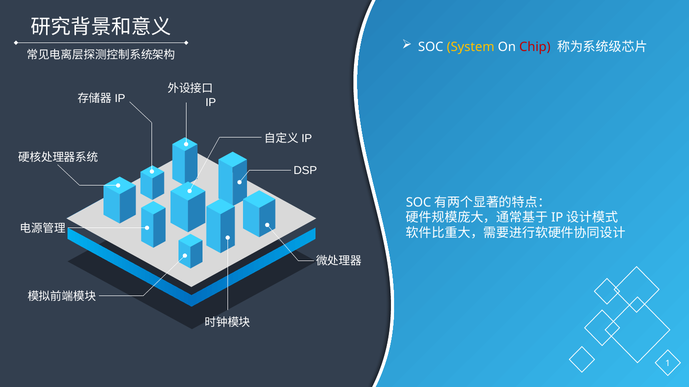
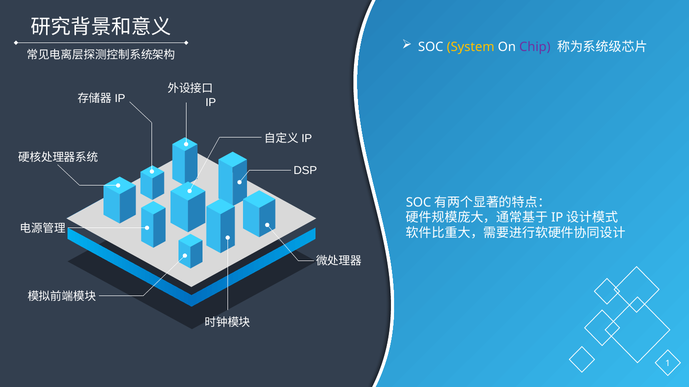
Chip colour: red -> purple
